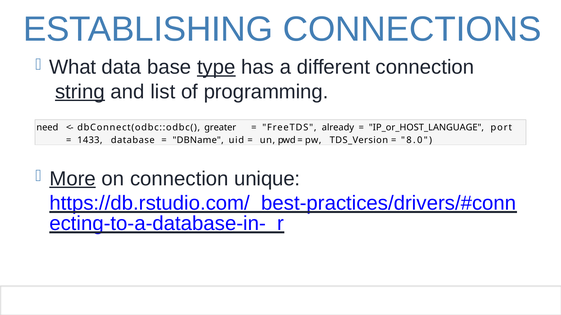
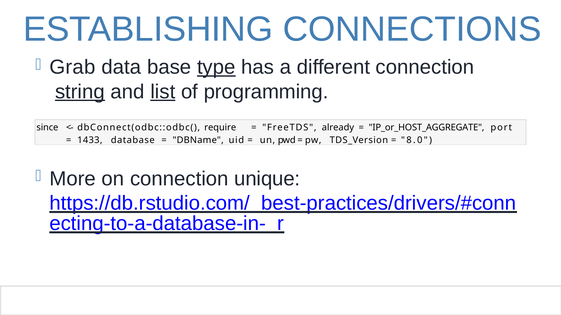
What: What -> Grab
list underline: none -> present
need: need -> since
greater: greater -> require
IP_or_HOST_LANGUAGE: IP_or_HOST_LANGUAGE -> IP_or_HOST_AGGREGATE
More underline: present -> none
